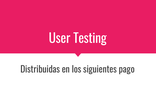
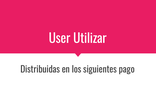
Testing: Testing -> Utilizar
